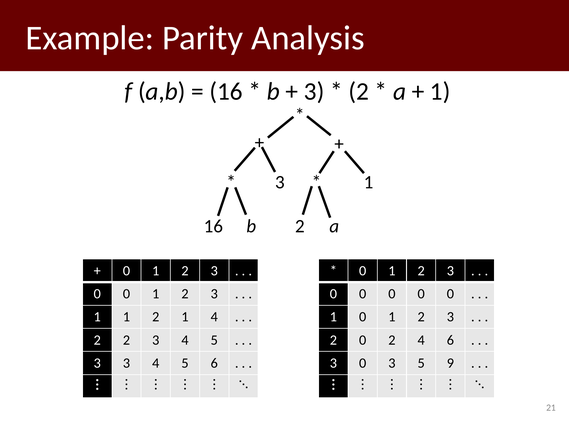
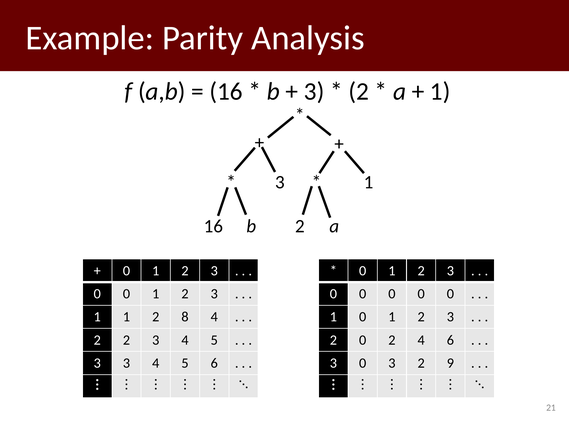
2 1: 1 -> 8
3 5: 5 -> 2
